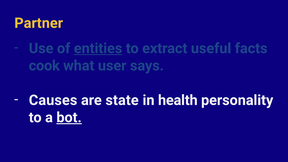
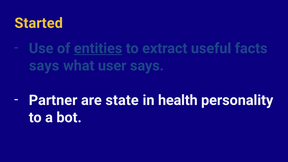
Partner: Partner -> Started
cook at (44, 66): cook -> says
Causes: Causes -> Partner
bot underline: present -> none
